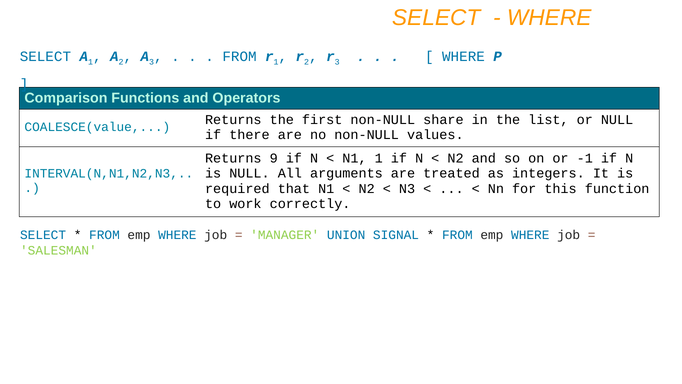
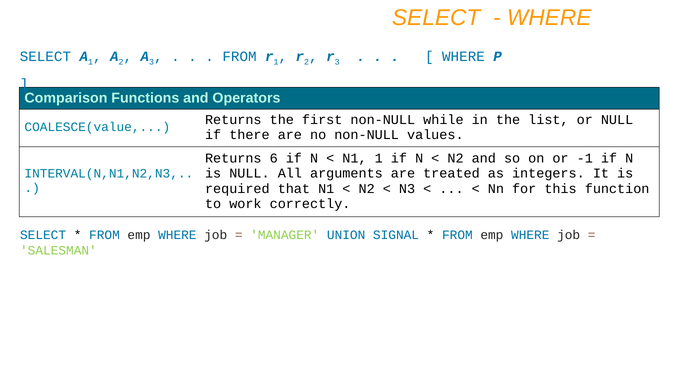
share: share -> while
9: 9 -> 6
